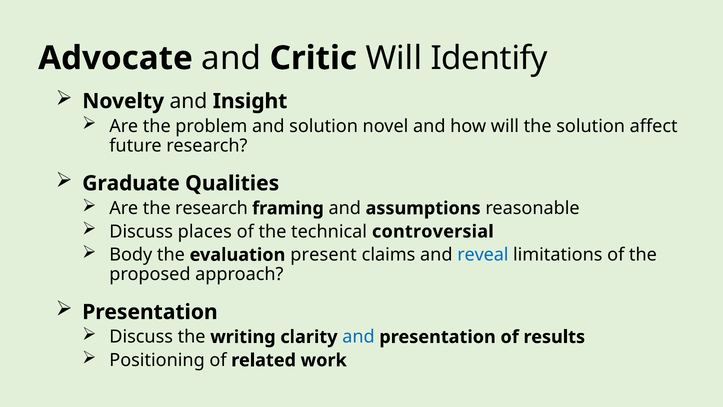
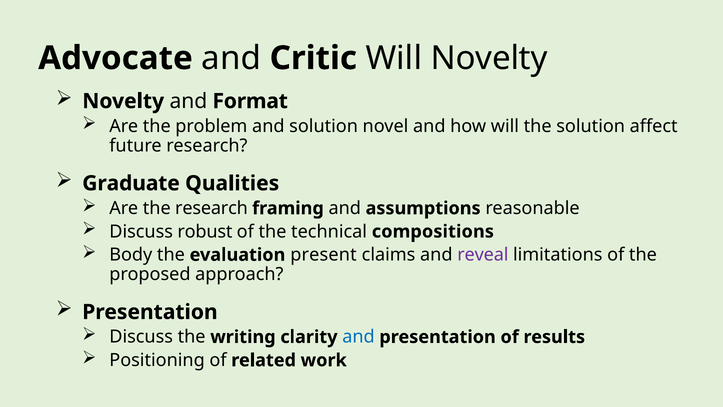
Will Identify: Identify -> Novelty
Insight: Insight -> Format
places: places -> robust
controversial: controversial -> compositions
reveal colour: blue -> purple
